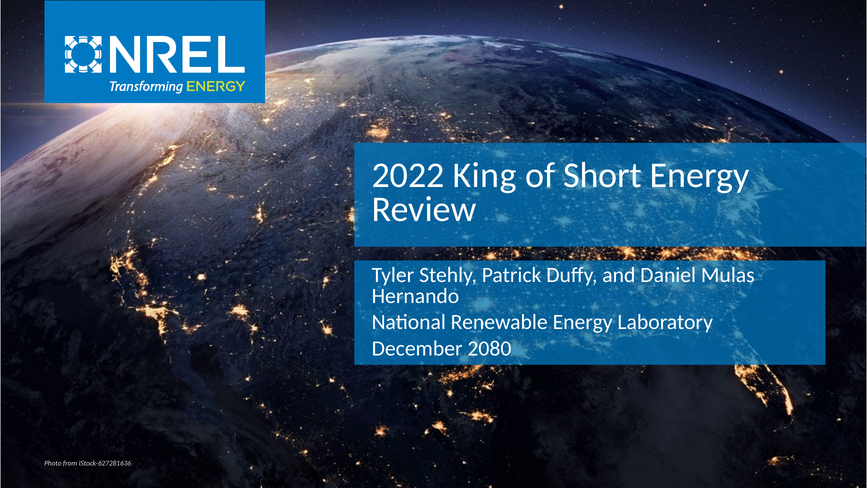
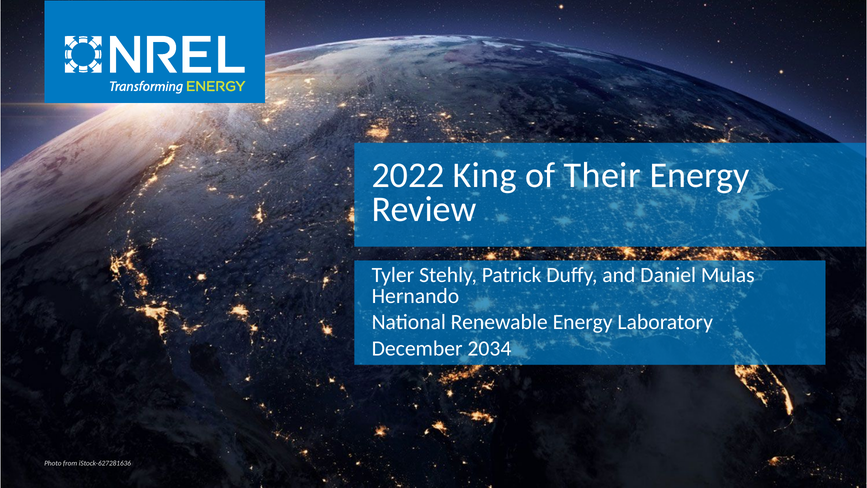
Short: Short -> Their
2080: 2080 -> 2034
